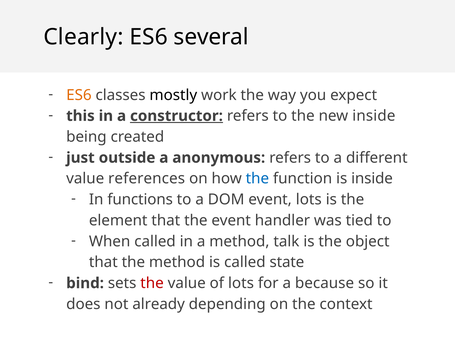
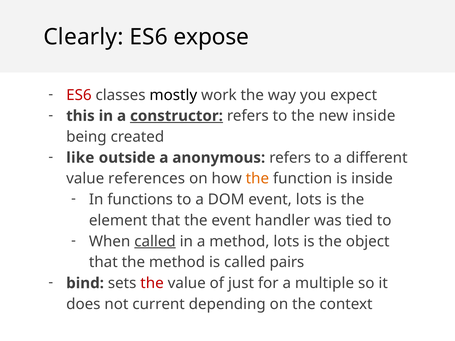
several: several -> expose
ES6 at (79, 95) colour: orange -> red
just: just -> like
the at (257, 179) colour: blue -> orange
called at (155, 242) underline: none -> present
method talk: talk -> lots
state: state -> pairs
of lots: lots -> just
because: because -> multiple
already: already -> current
